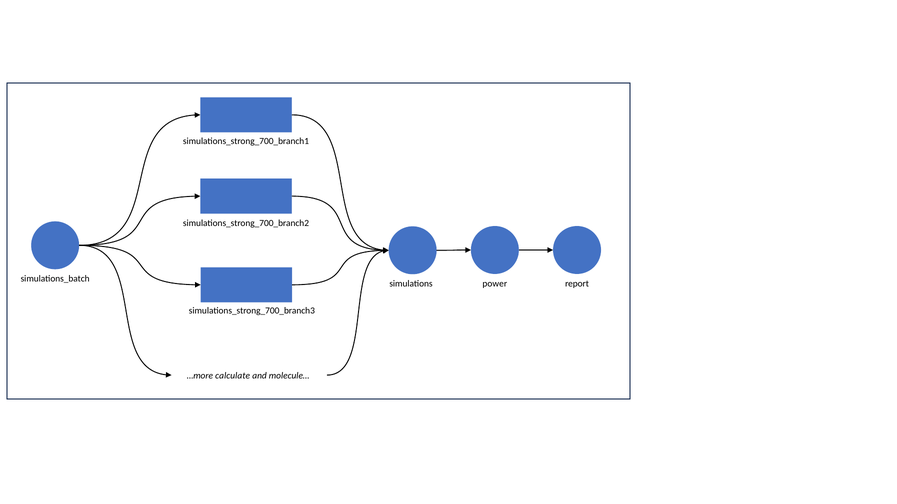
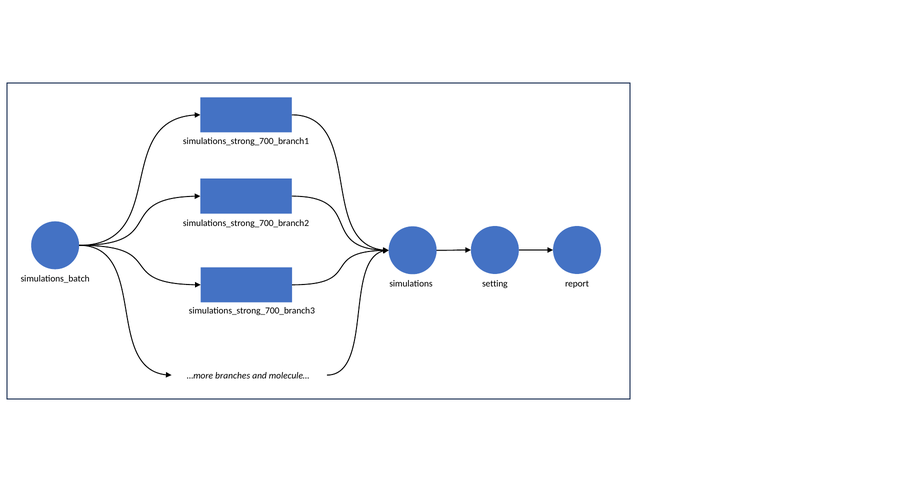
power: power -> setting
calculate: calculate -> branches
